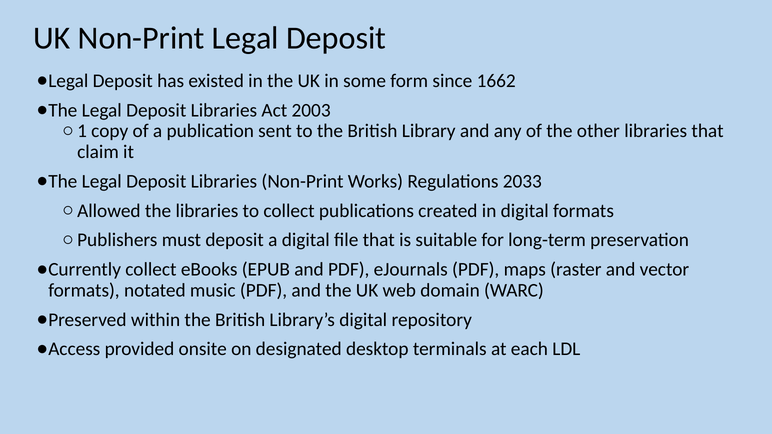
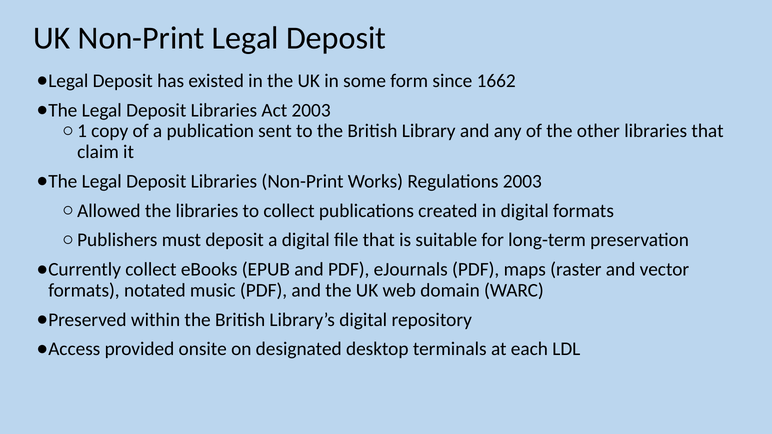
Regulations 2033: 2033 -> 2003
